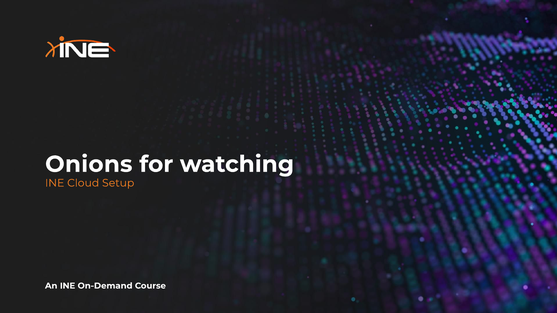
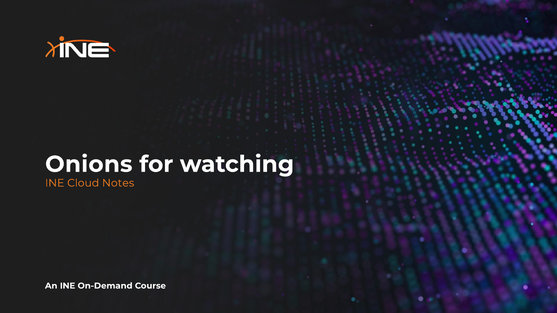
Setup: Setup -> Notes
